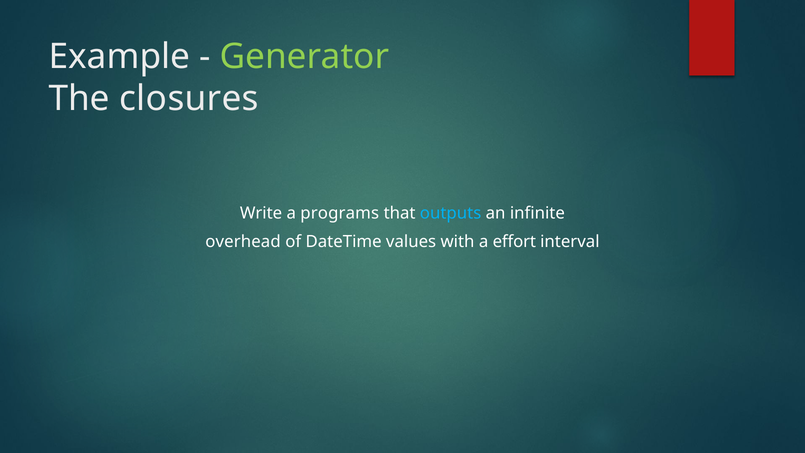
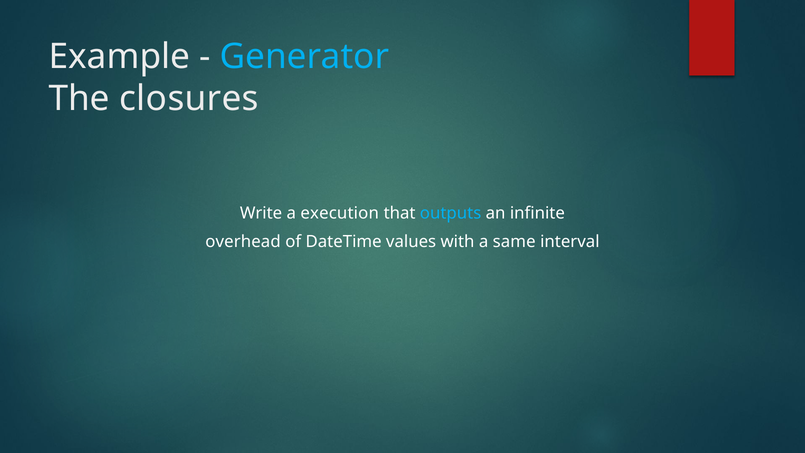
Generator colour: light green -> light blue
programs: programs -> execution
effort: effort -> same
